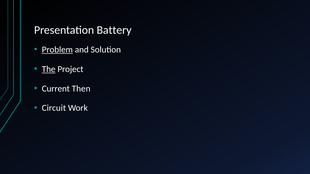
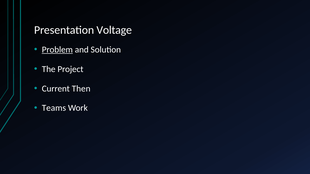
Battery: Battery -> Voltage
The underline: present -> none
Circuit: Circuit -> Teams
